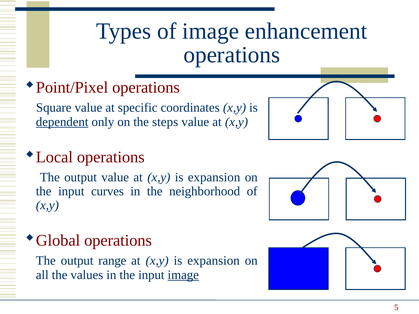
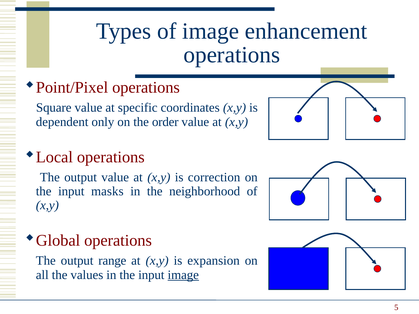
dependent underline: present -> none
steps: steps -> order
expansion at (214, 177): expansion -> correction
curves: curves -> masks
